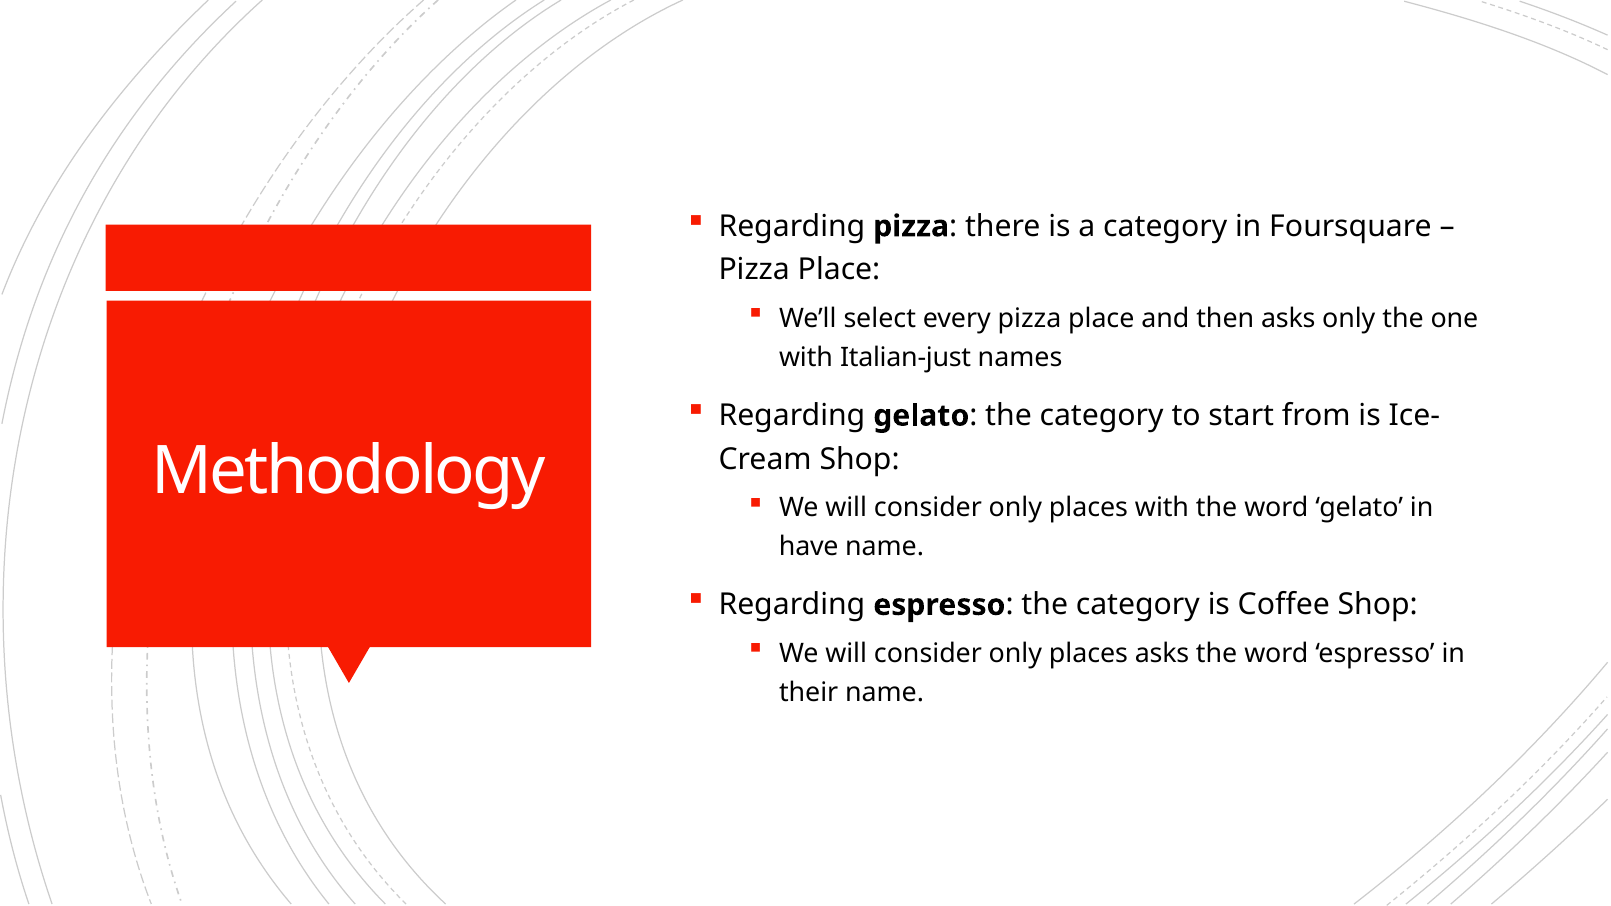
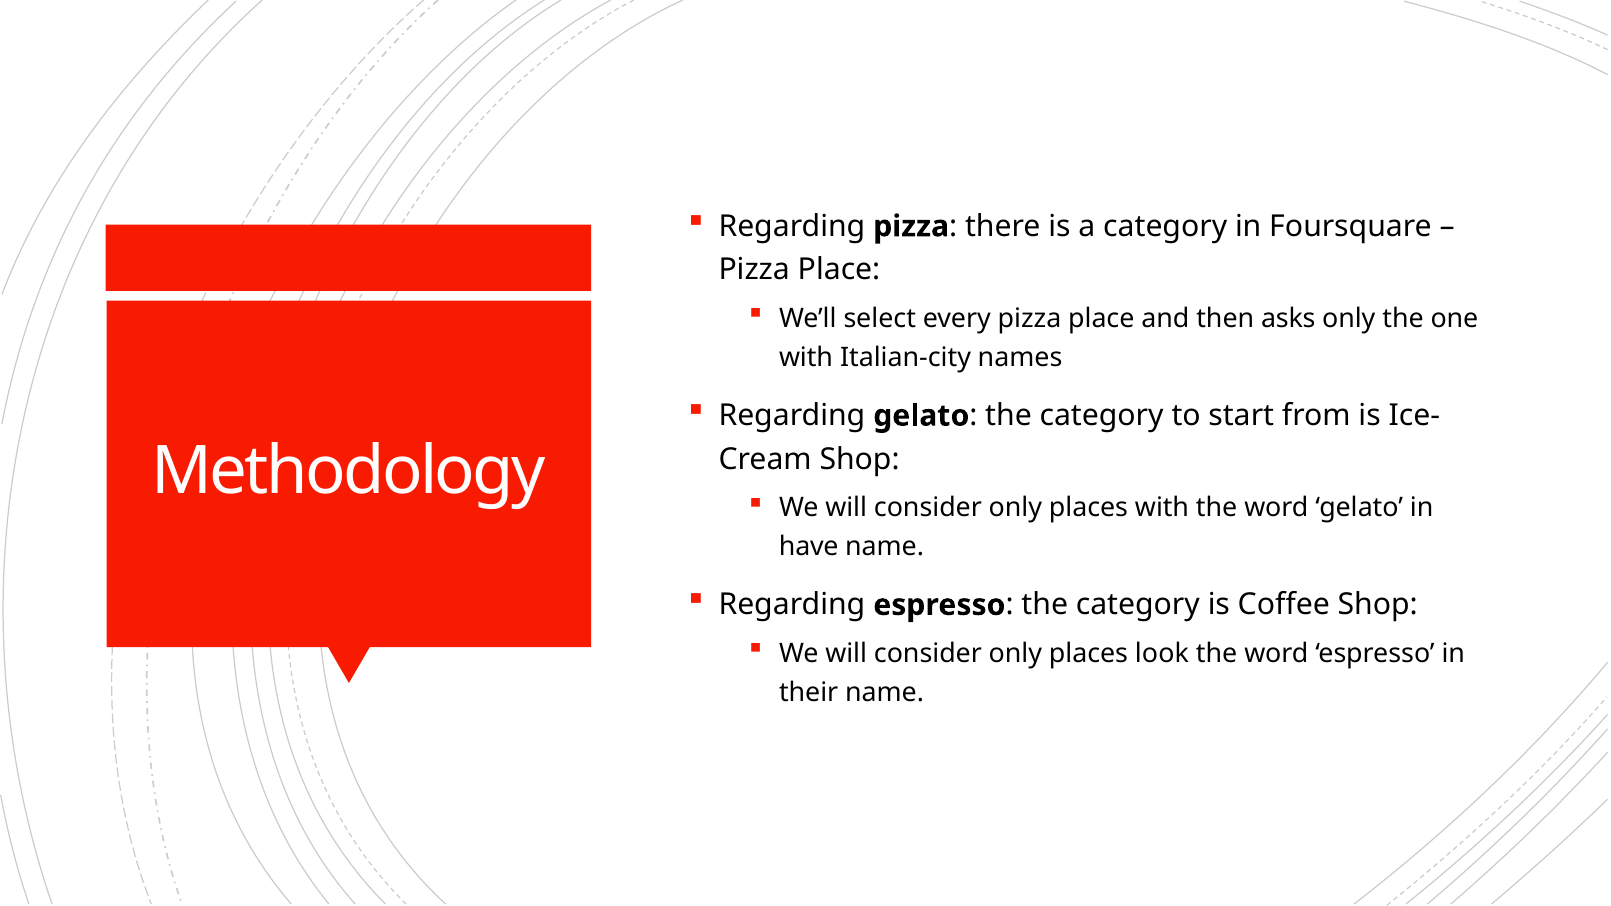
Italian-just: Italian-just -> Italian-city
places asks: asks -> look
